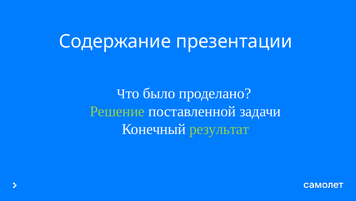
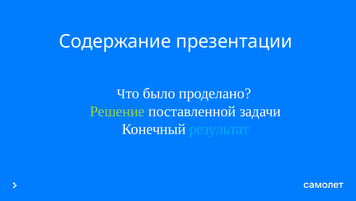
результат colour: light green -> light blue
